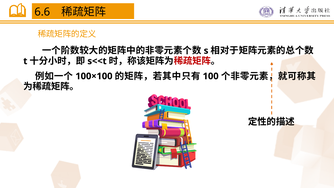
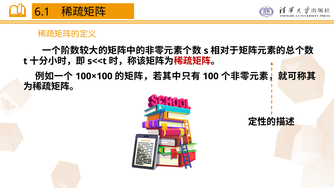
6.6: 6.6 -> 6.1
